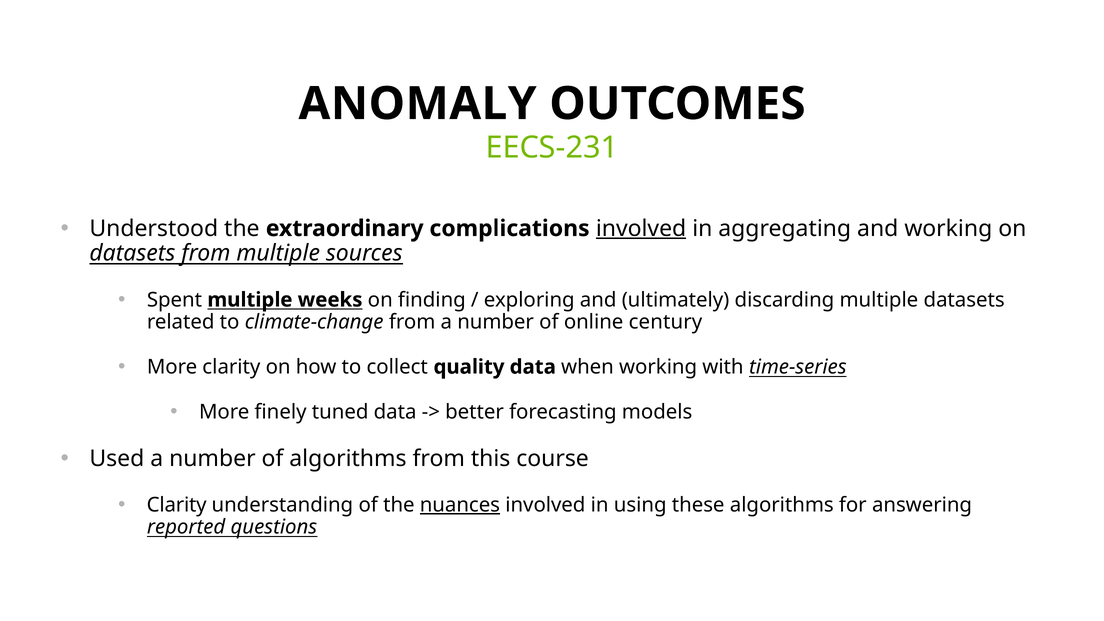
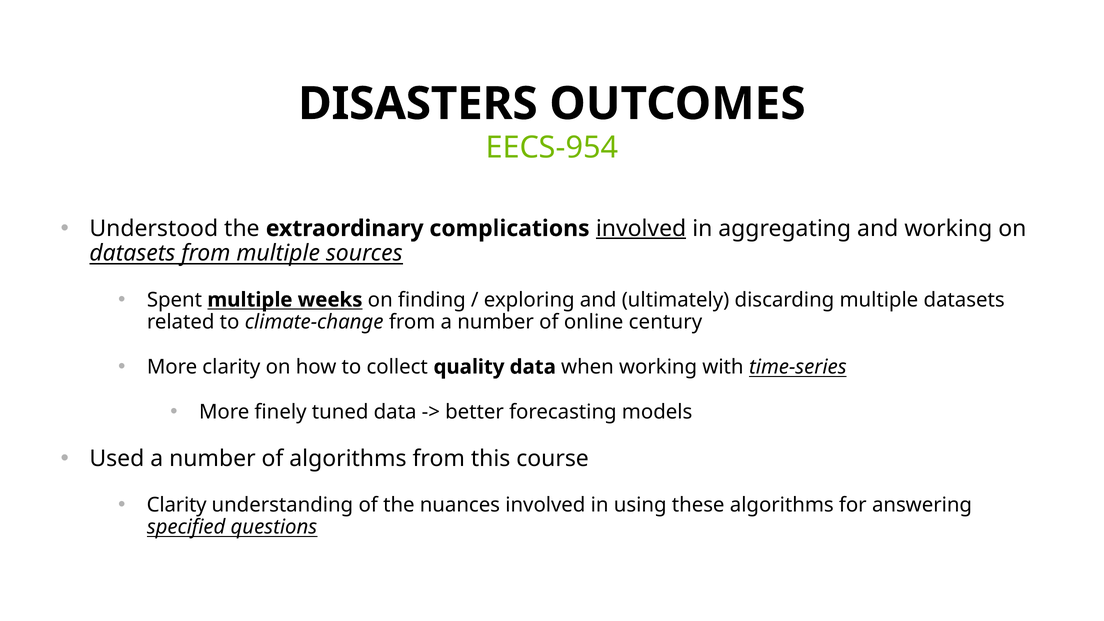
ANOMALY: ANOMALY -> DISASTERS
EECS-231: EECS-231 -> EECS-954
nuances underline: present -> none
reported: reported -> specified
